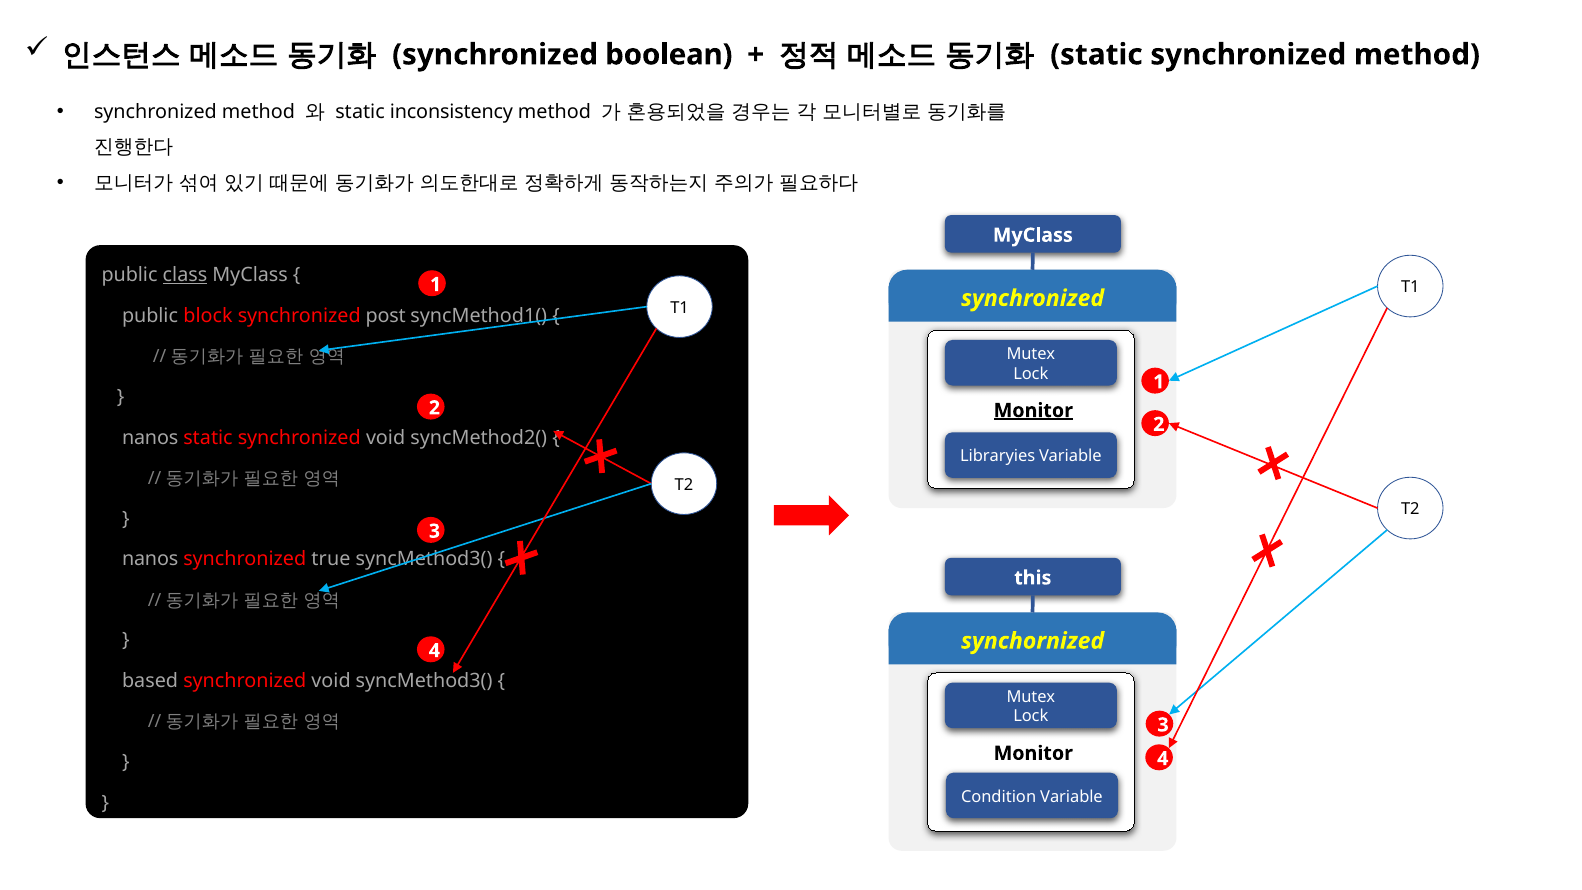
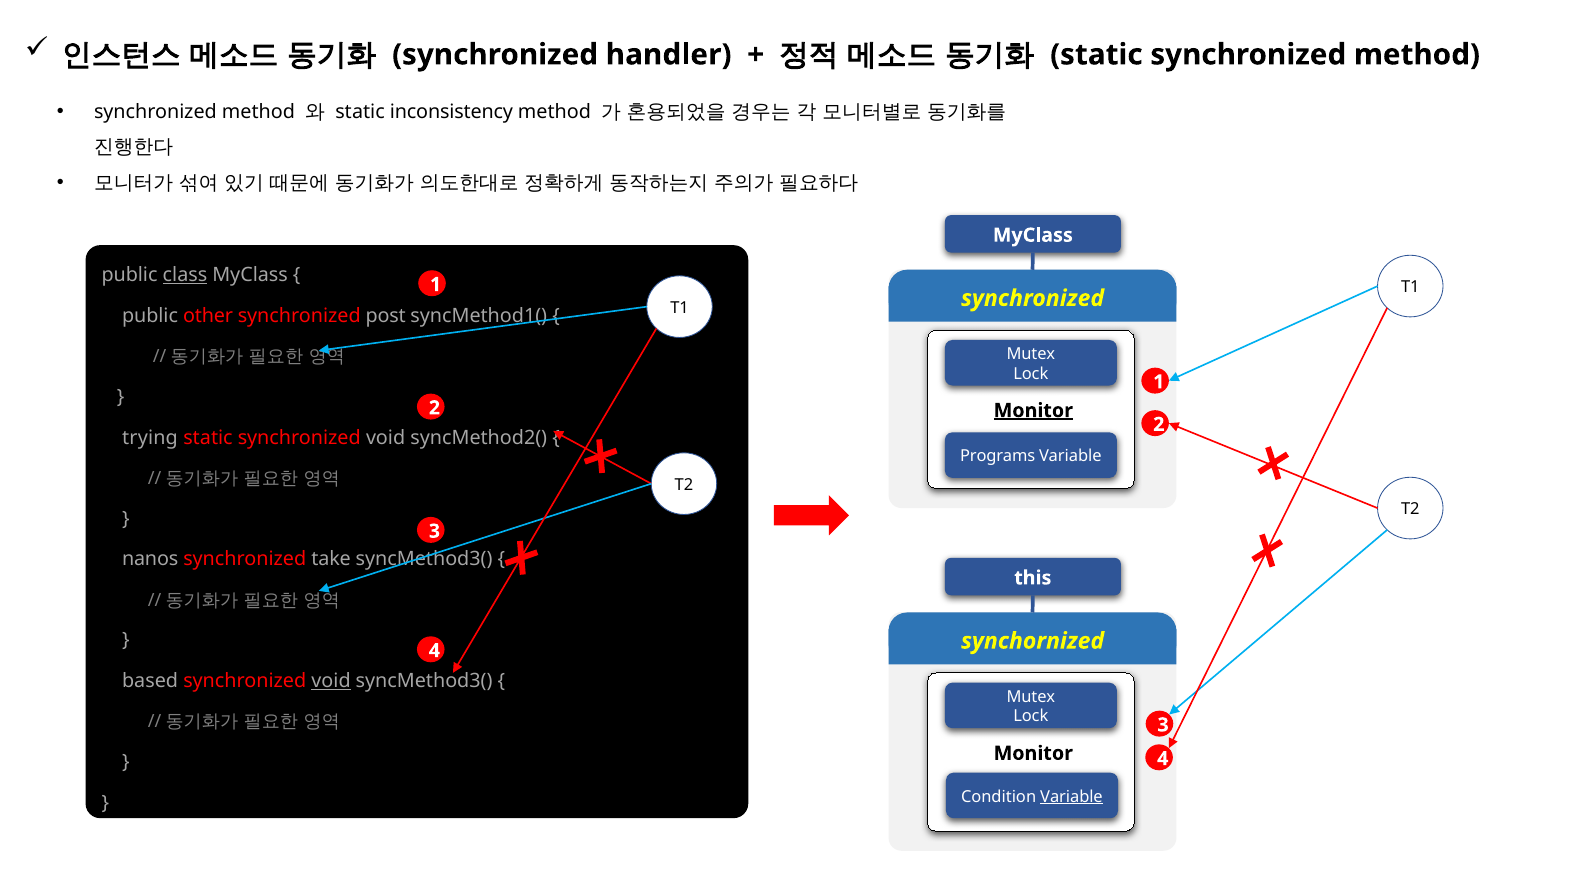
boolean: boolean -> handler
block: block -> other
nanos at (150, 437): nanos -> trying
Libraryies: Libraryies -> Programs
true: true -> take
void at (331, 681) underline: none -> present
Variable at (1072, 796) underline: none -> present
